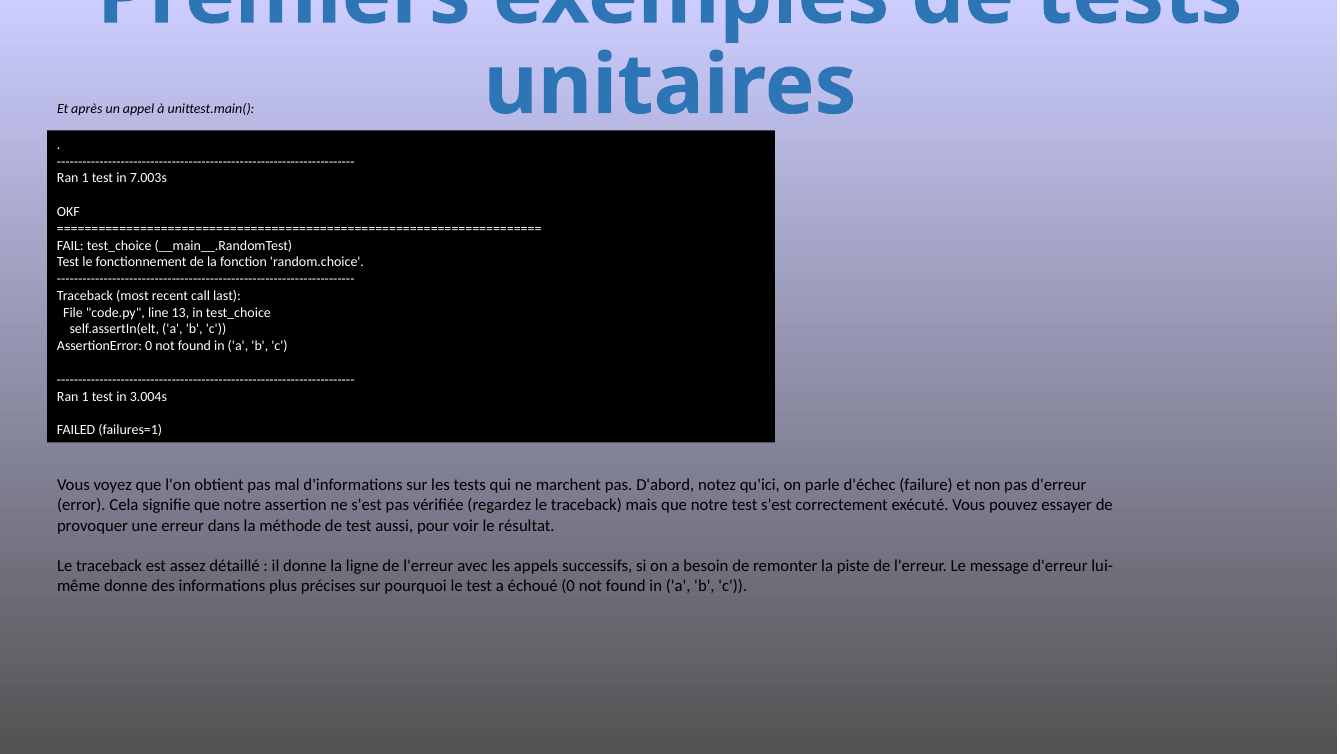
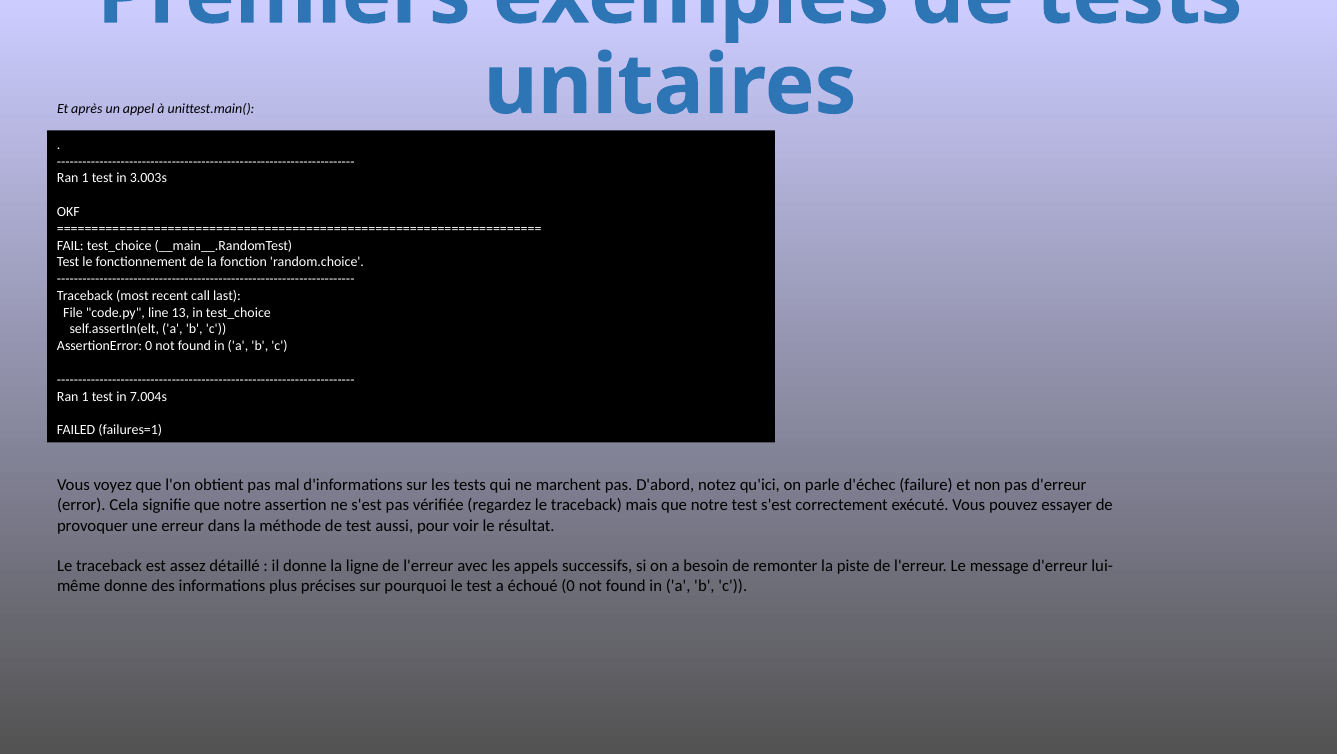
7.003s: 7.003s -> 3.003s
3.004s: 3.004s -> 7.004s
